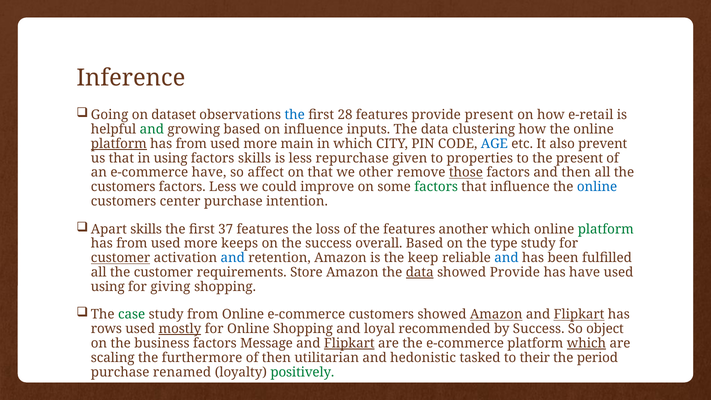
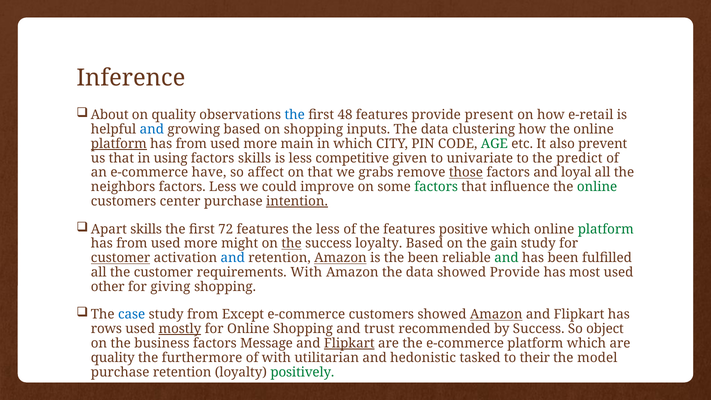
Going: Going -> About
on dataset: dataset -> quality
28: 28 -> 48
and at (152, 129) colour: green -> blue
on influence: influence -> shopping
AGE colour: blue -> green
repurchase: repurchase -> competitive
properties: properties -> univariate
the present: present -> predict
other: other -> grabs
and then: then -> loyal
customers at (123, 187): customers -> neighbors
online at (597, 187) colour: blue -> green
intention underline: none -> present
37: 37 -> 72
the loss: loss -> less
another: another -> positive
keeps: keeps -> might
the at (292, 244) underline: none -> present
success overall: overall -> loyalty
type: type -> gain
Amazon at (340, 258) underline: none -> present
the keep: keep -> been
and at (507, 258) colour: blue -> green
requirements Store: Store -> With
data at (420, 272) underline: present -> none
has have: have -> most
using at (108, 287): using -> other
case colour: green -> blue
from Online: Online -> Except
Flipkart at (579, 315) underline: present -> none
loyal: loyal -> trust
which at (586, 343) underline: present -> none
scaling at (113, 358): scaling -> quality
of then: then -> with
period: period -> model
purchase renamed: renamed -> retention
